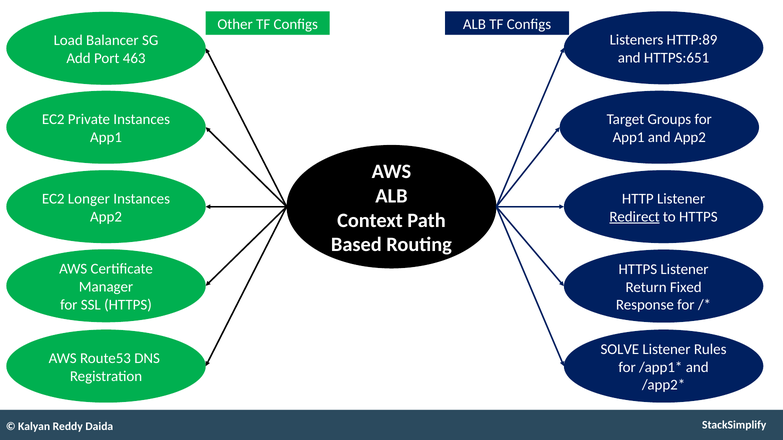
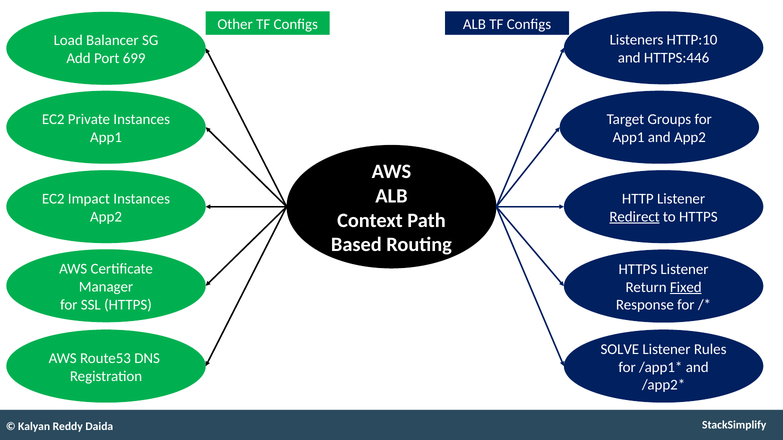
HTTP:89: HTTP:89 -> HTTP:10
HTTPS:651: HTTPS:651 -> HTTPS:446
463: 463 -> 699
Longer: Longer -> Impact
Fixed underline: none -> present
